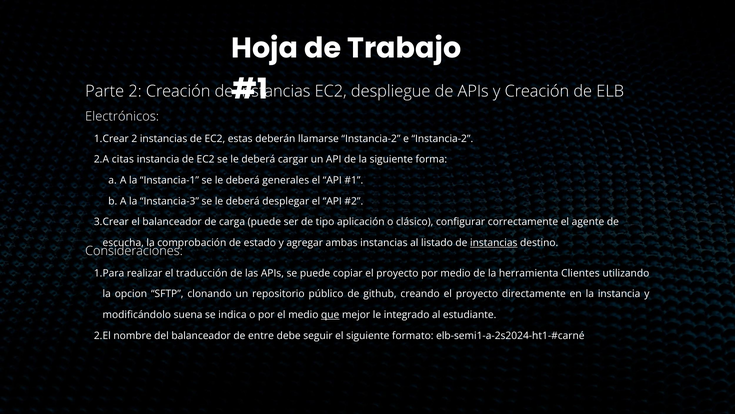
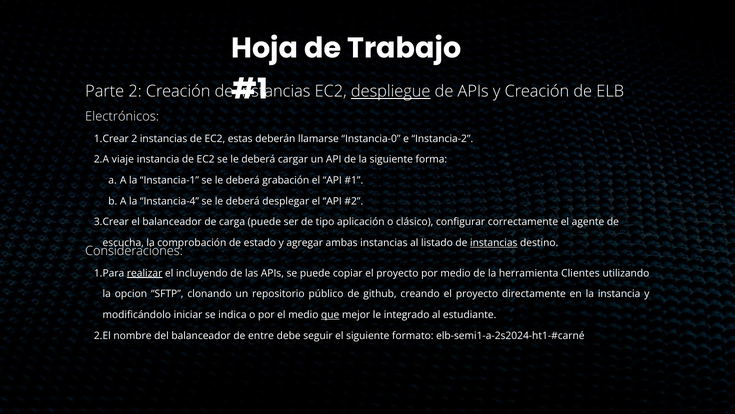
despliegue underline: none -> present
llamarse Instancia-2: Instancia-2 -> Instancia-0
citas: citas -> viaje
generales: generales -> grabación
Instancia-3: Instancia-3 -> Instancia-4
realizar underline: none -> present
traducción: traducción -> incluyendo
suena: suena -> iniciar
